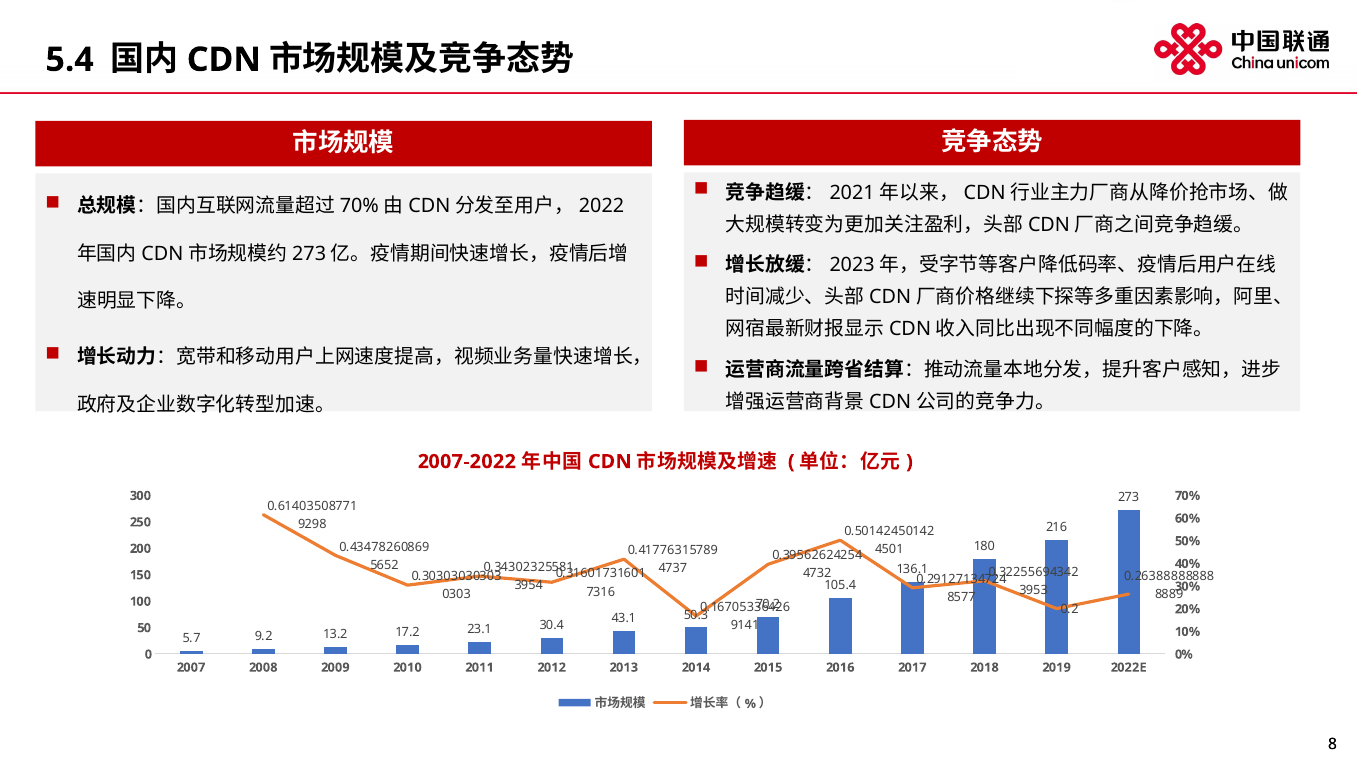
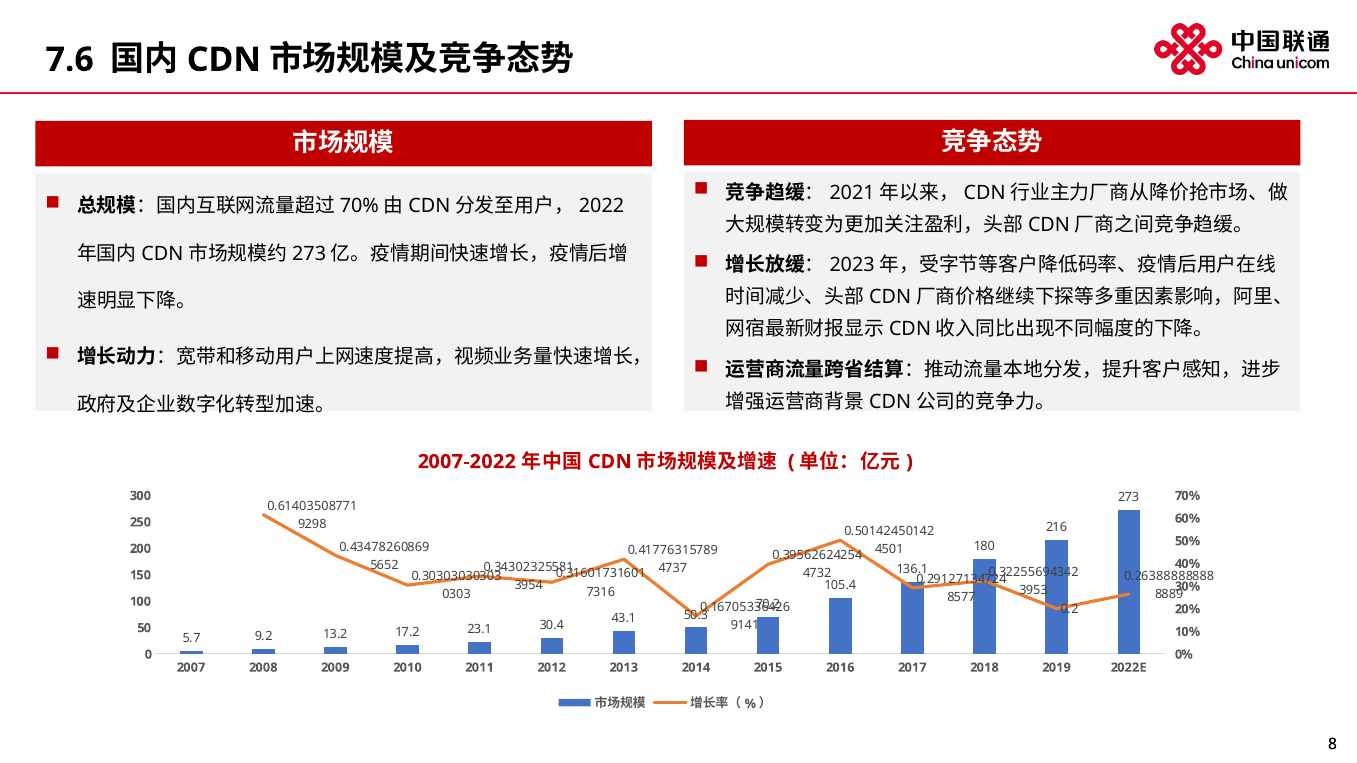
5.4: 5.4 -> 7.6
